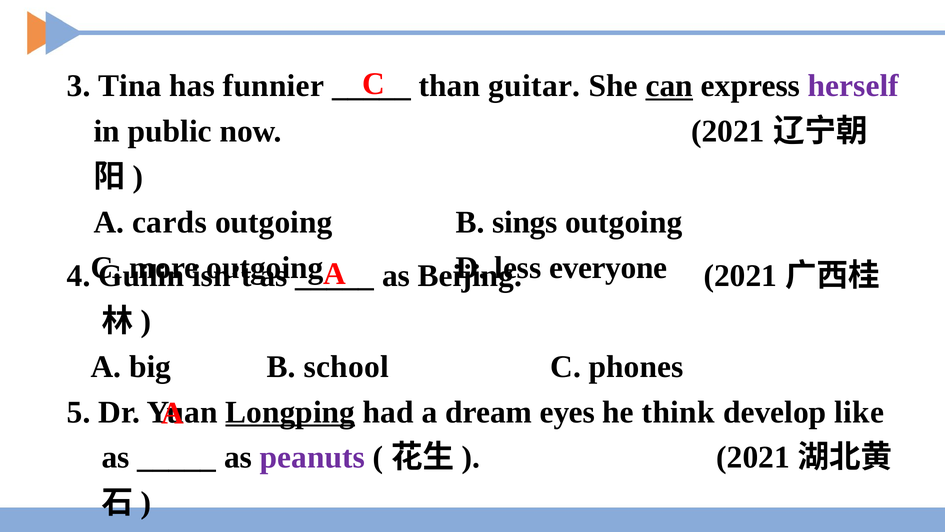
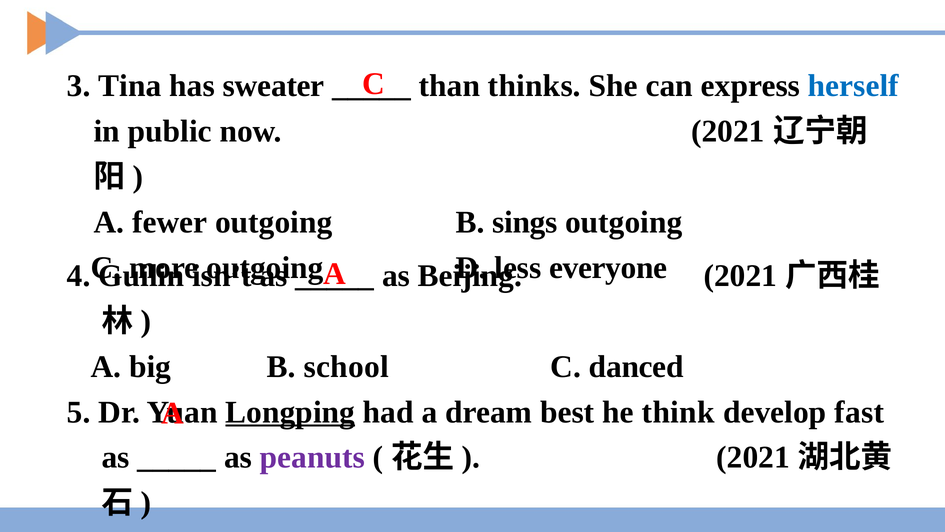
funnier: funnier -> sweater
guitar: guitar -> thinks
can underline: present -> none
herself colour: purple -> blue
cards: cards -> fewer
phones: phones -> danced
eyes: eyes -> best
like: like -> fast
